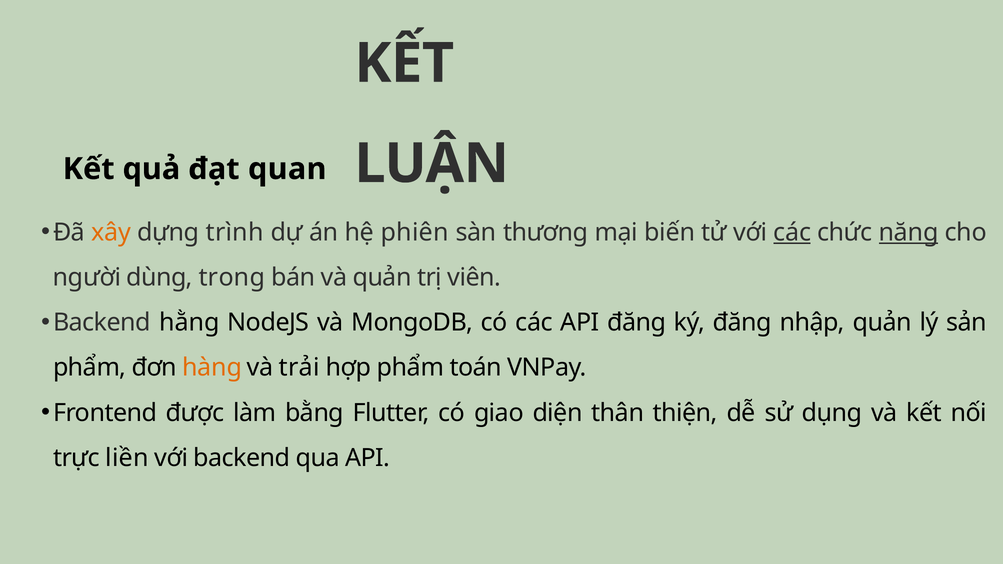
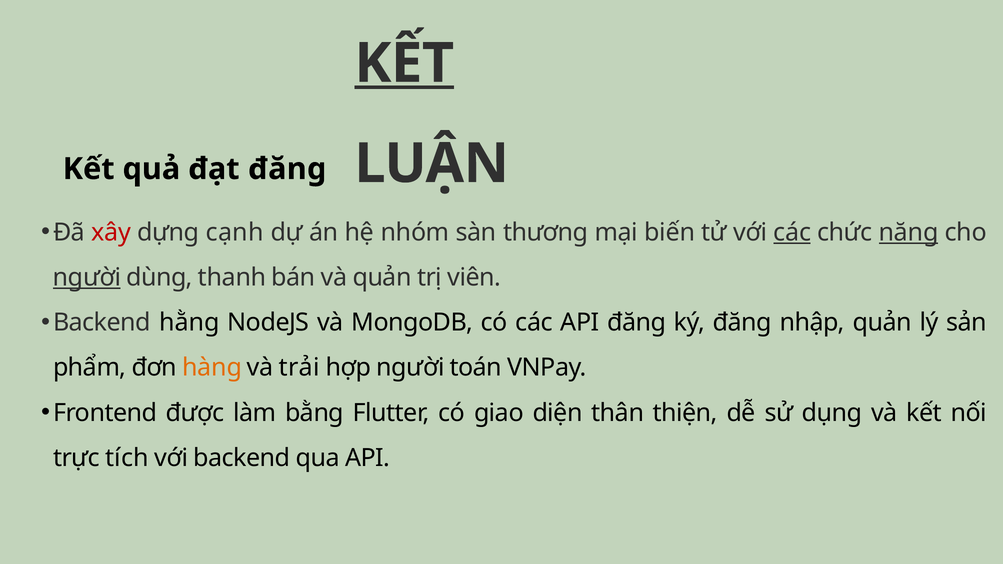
KẾT at (404, 63) underline: none -> present
đạt quan: quan -> đăng
xây colour: orange -> red
trình: trình -> cạnh
phiên: phiên -> nhóm
người at (87, 278) underline: none -> present
trọng: trọng -> thanh
hợp phẩm: phẩm -> người
liền: liền -> tích
